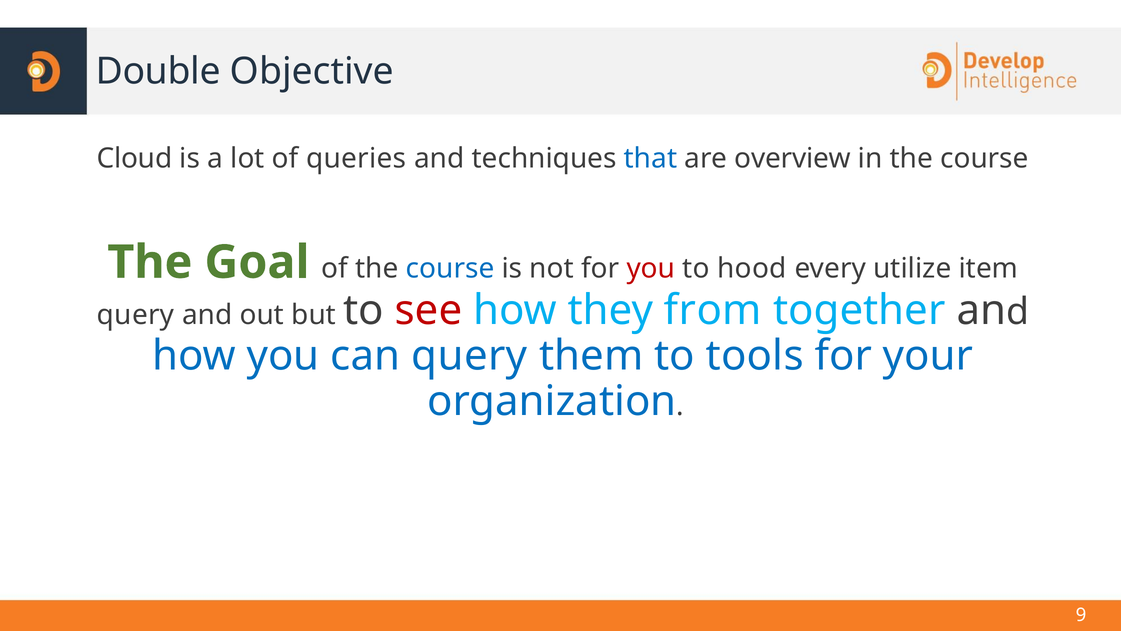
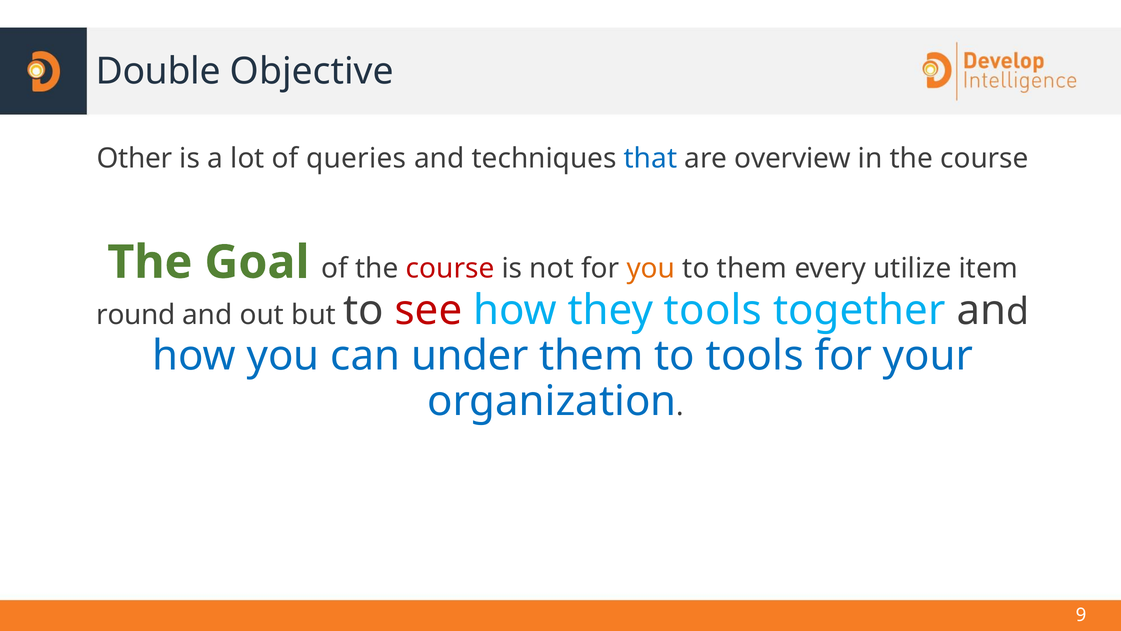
Cloud: Cloud -> Other
course at (450, 268) colour: blue -> red
you at (651, 268) colour: red -> orange
to hood: hood -> them
query at (136, 315): query -> round
they from: from -> tools
can query: query -> under
